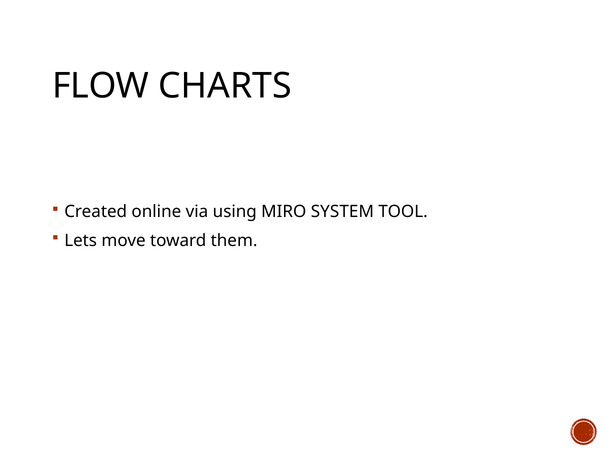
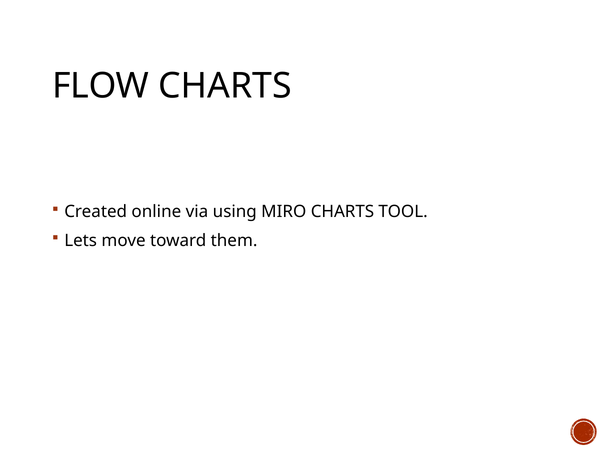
MIRO SYSTEM: SYSTEM -> CHARTS
